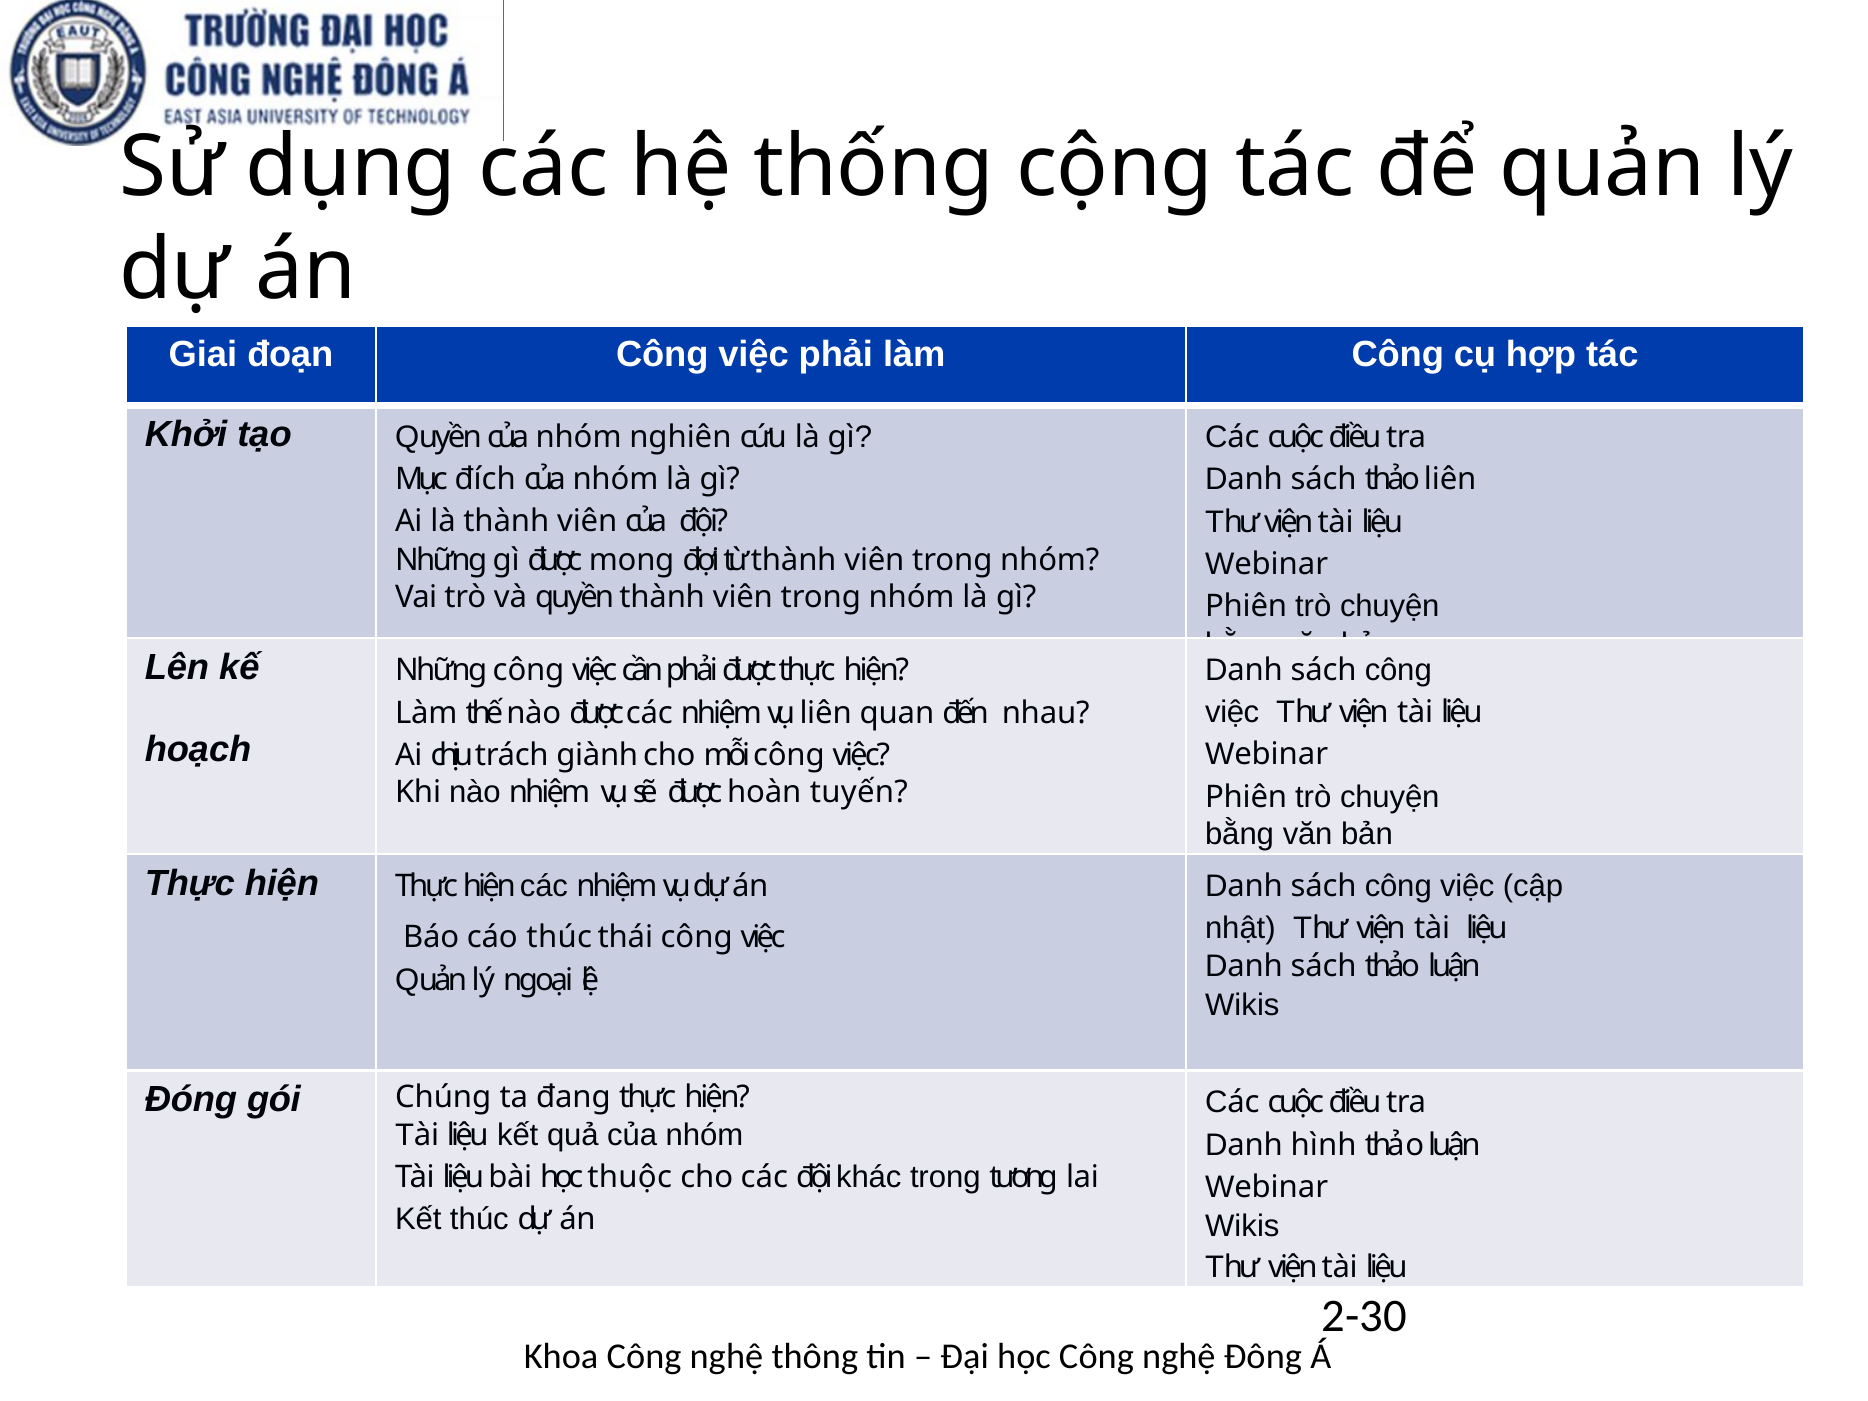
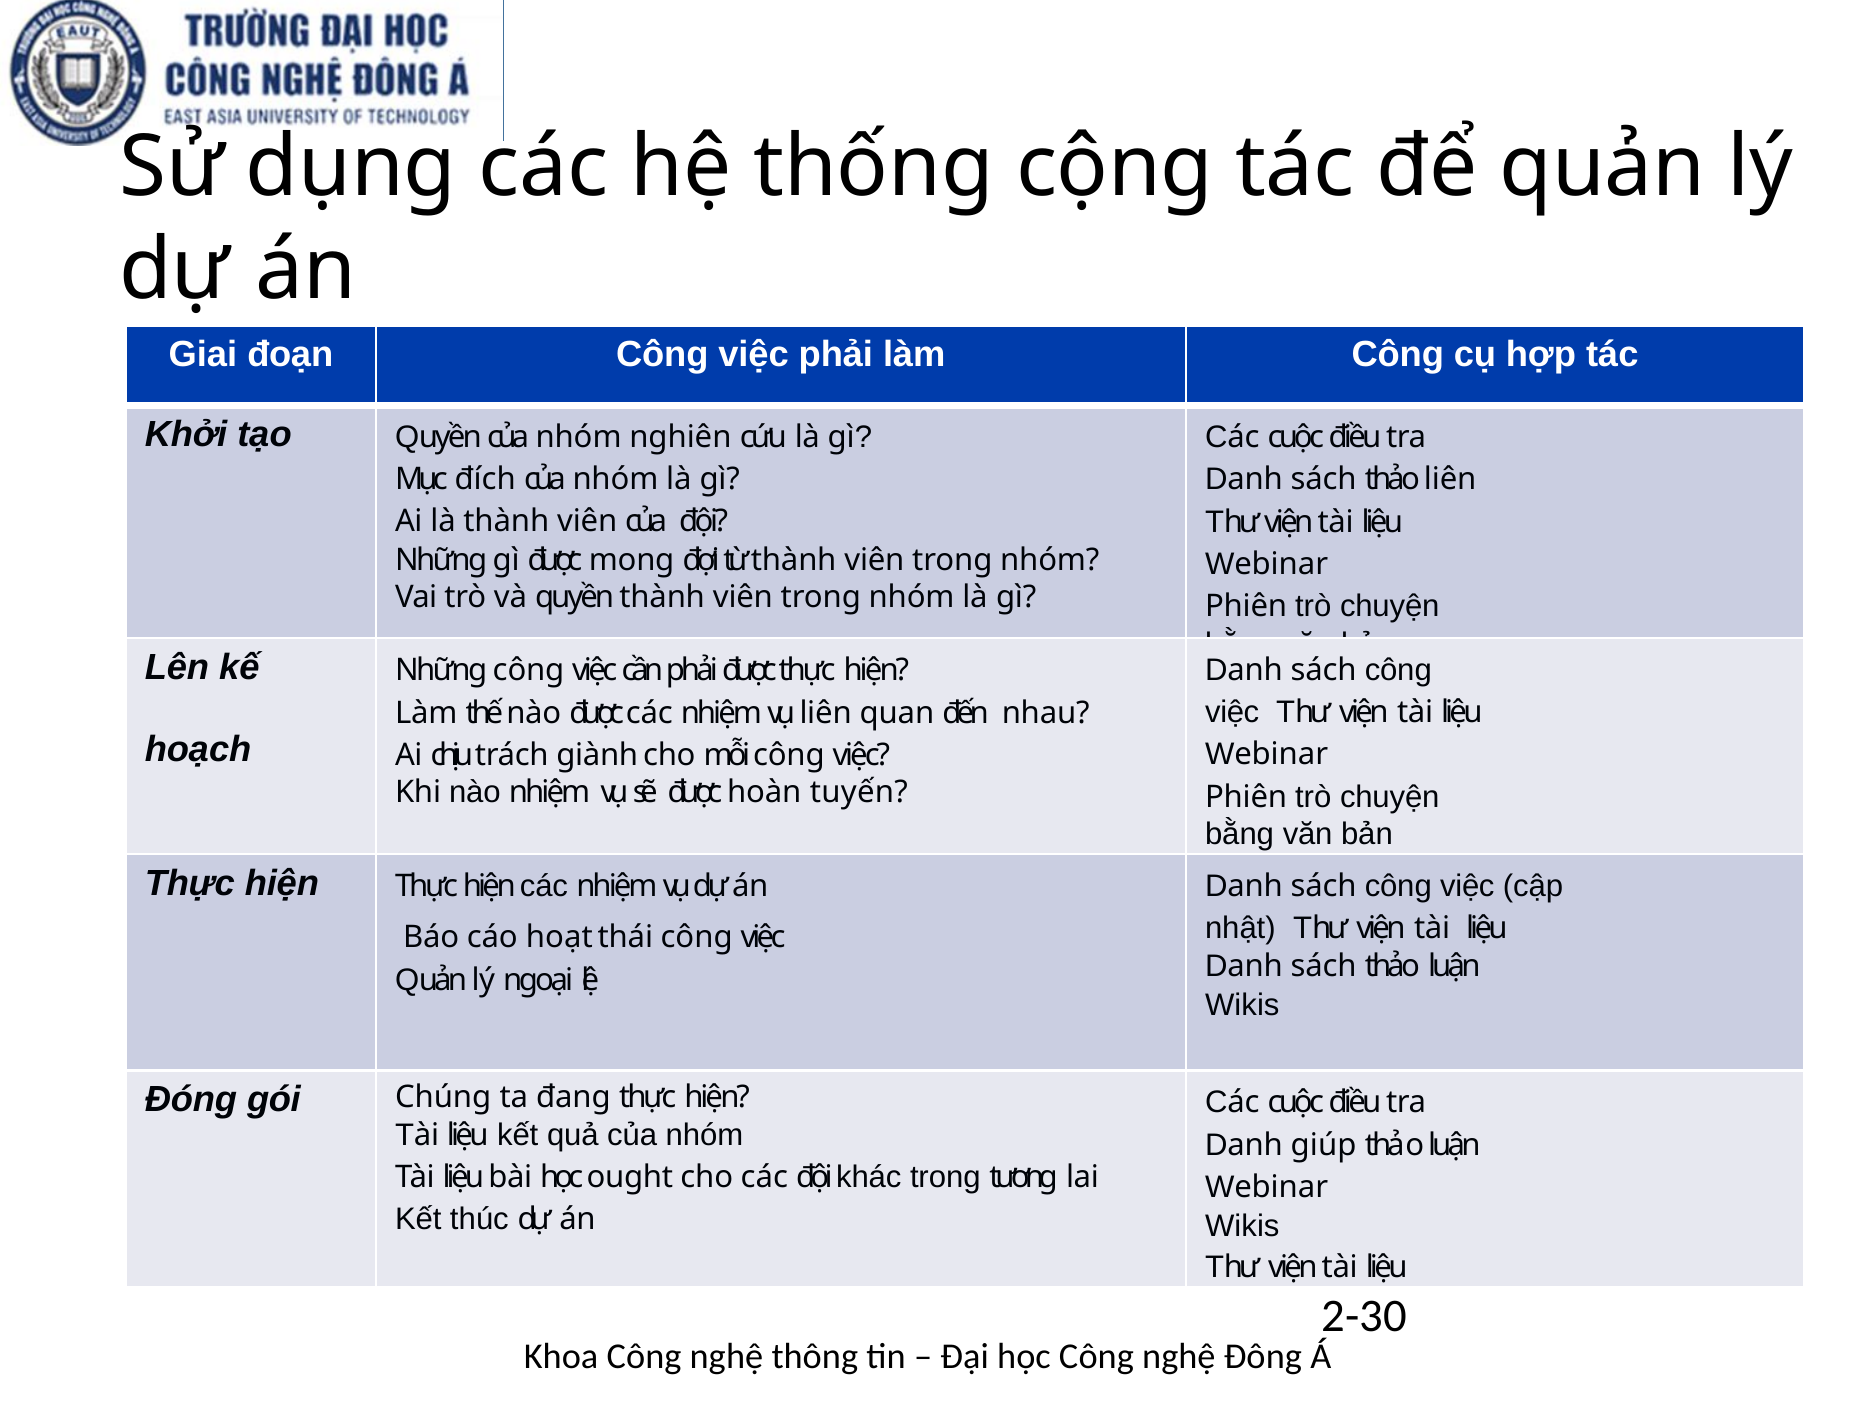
cáo thúc: thúc -> hoạt
hình: hình -> giúp
thuộc: thuộc -> ought
